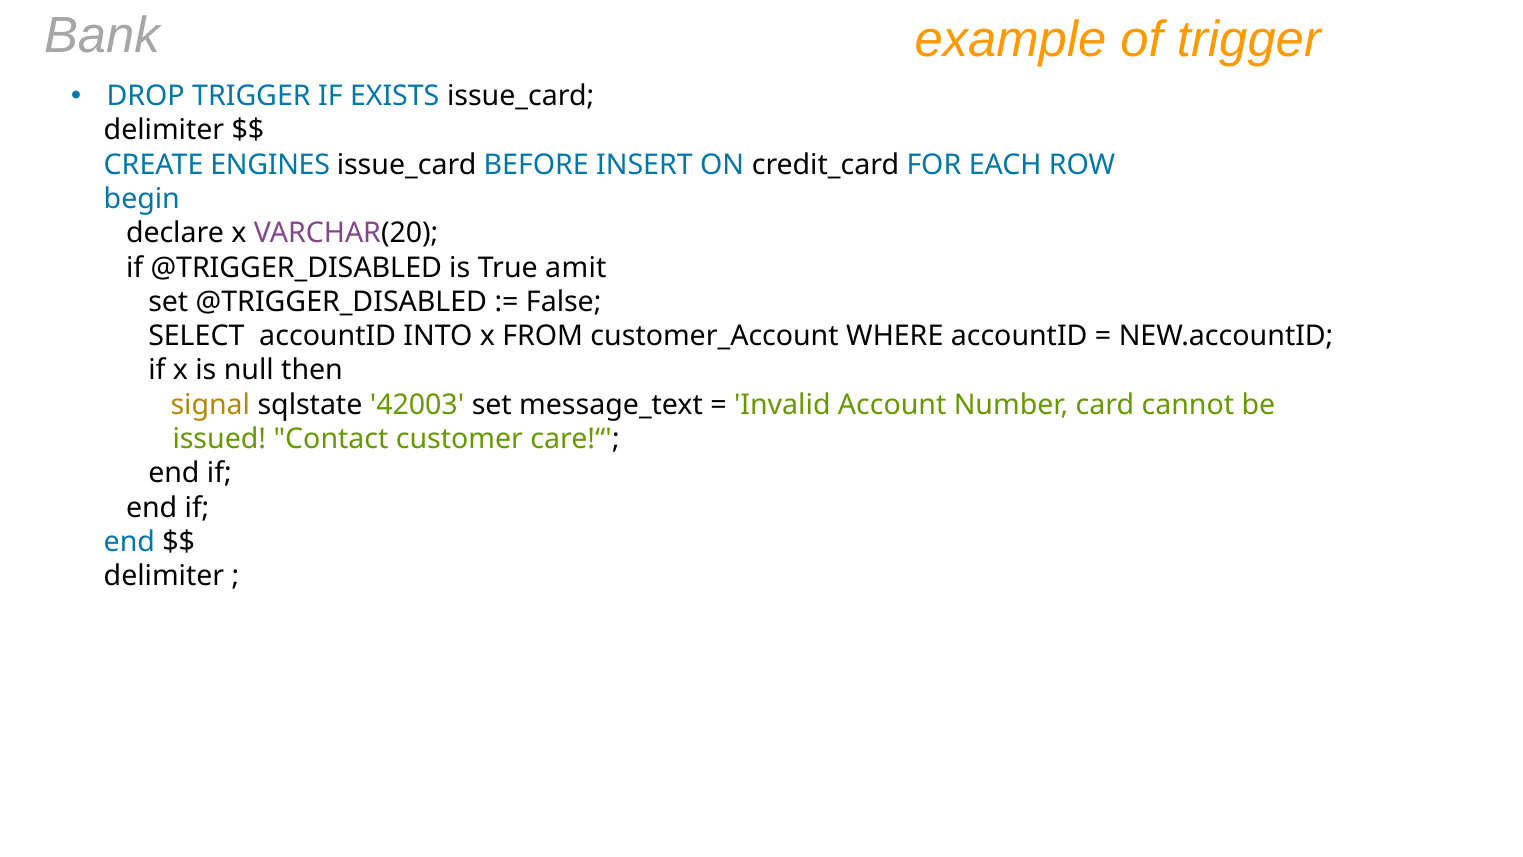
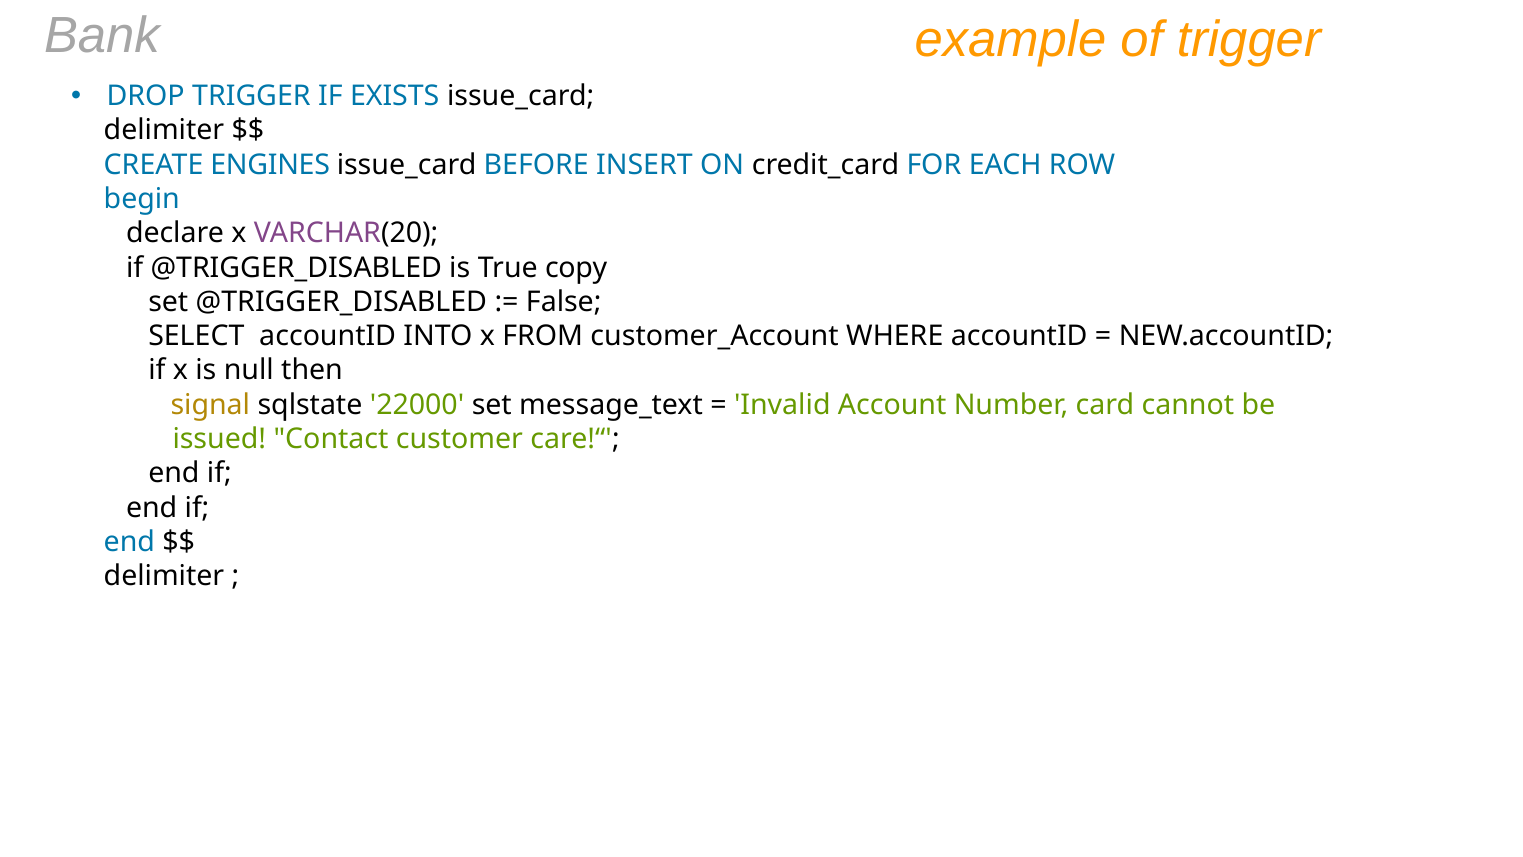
amit: amit -> copy
42003: 42003 -> 22000
